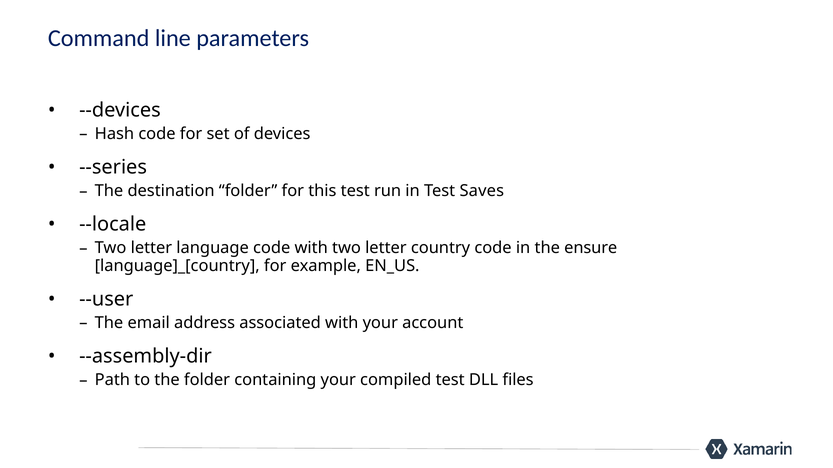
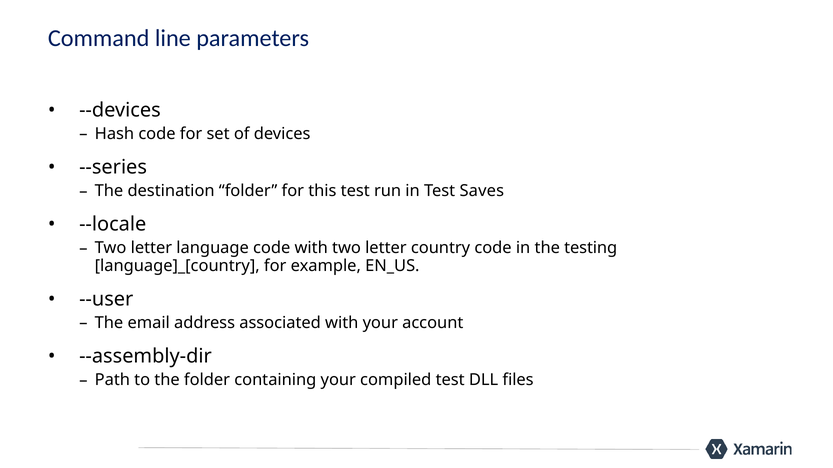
ensure: ensure -> testing
